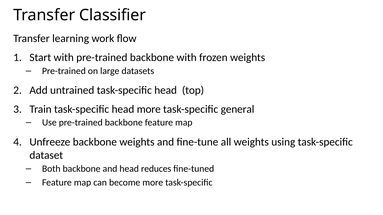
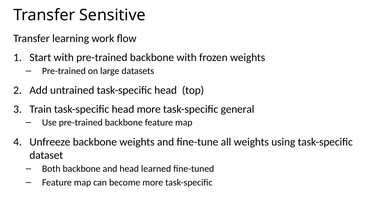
Classifier: Classifier -> Sensitive
reduces: reduces -> learned
